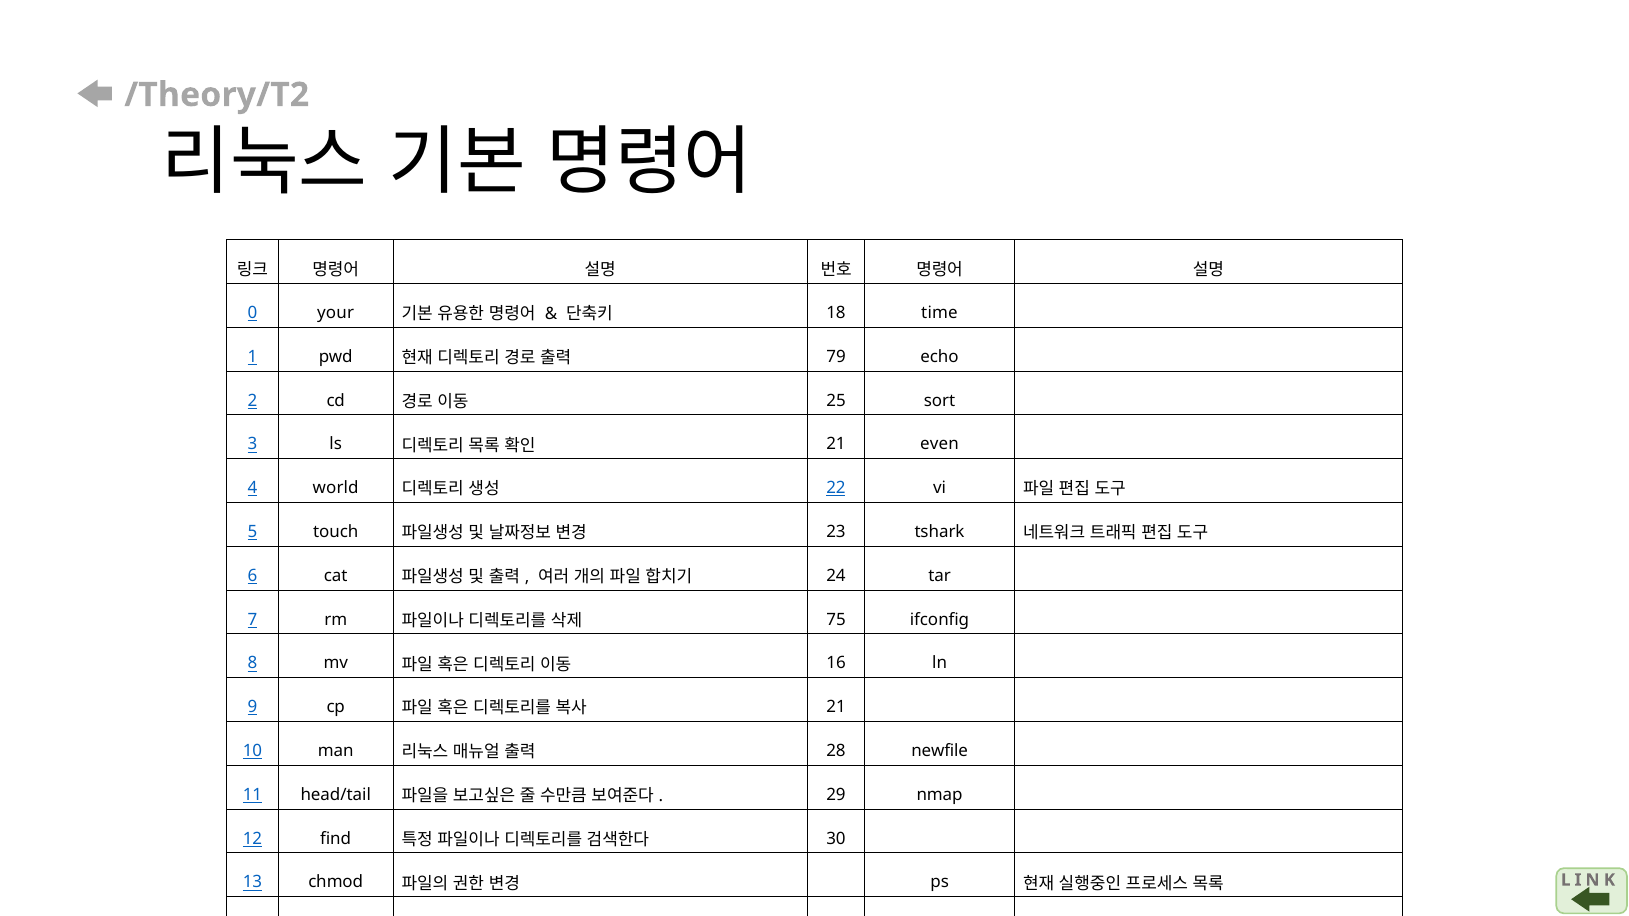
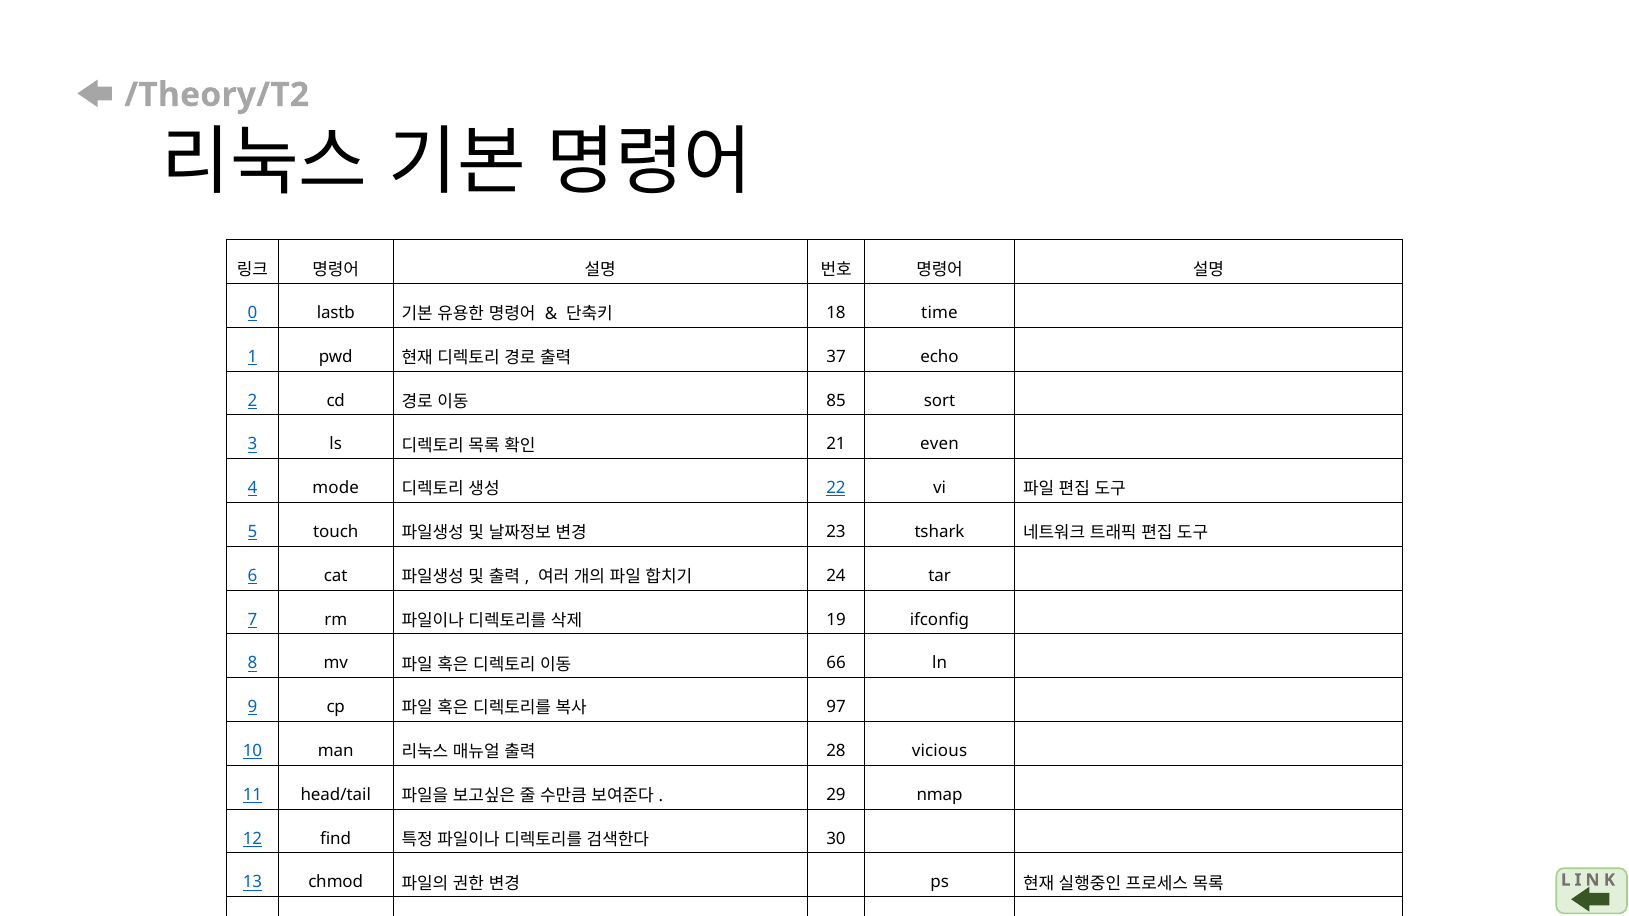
your: your -> lastb
79: 79 -> 37
25: 25 -> 85
world: world -> mode
75: 75 -> 19
16 at (836, 664): 16 -> 66
21 at (836, 707): 21 -> 97
newfile: newfile -> vicious
